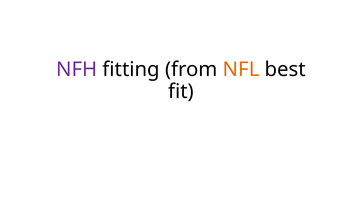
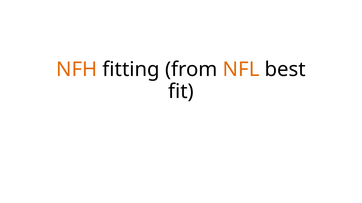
NFH colour: purple -> orange
